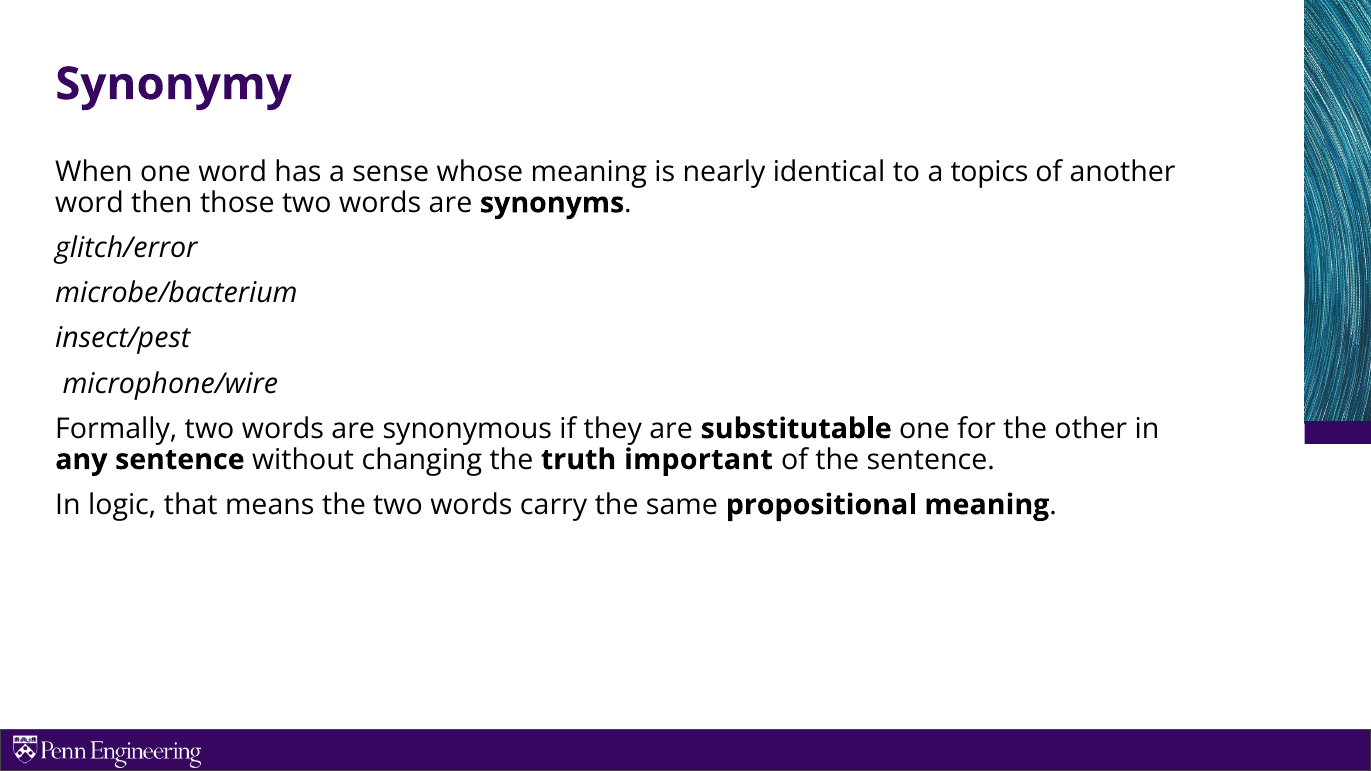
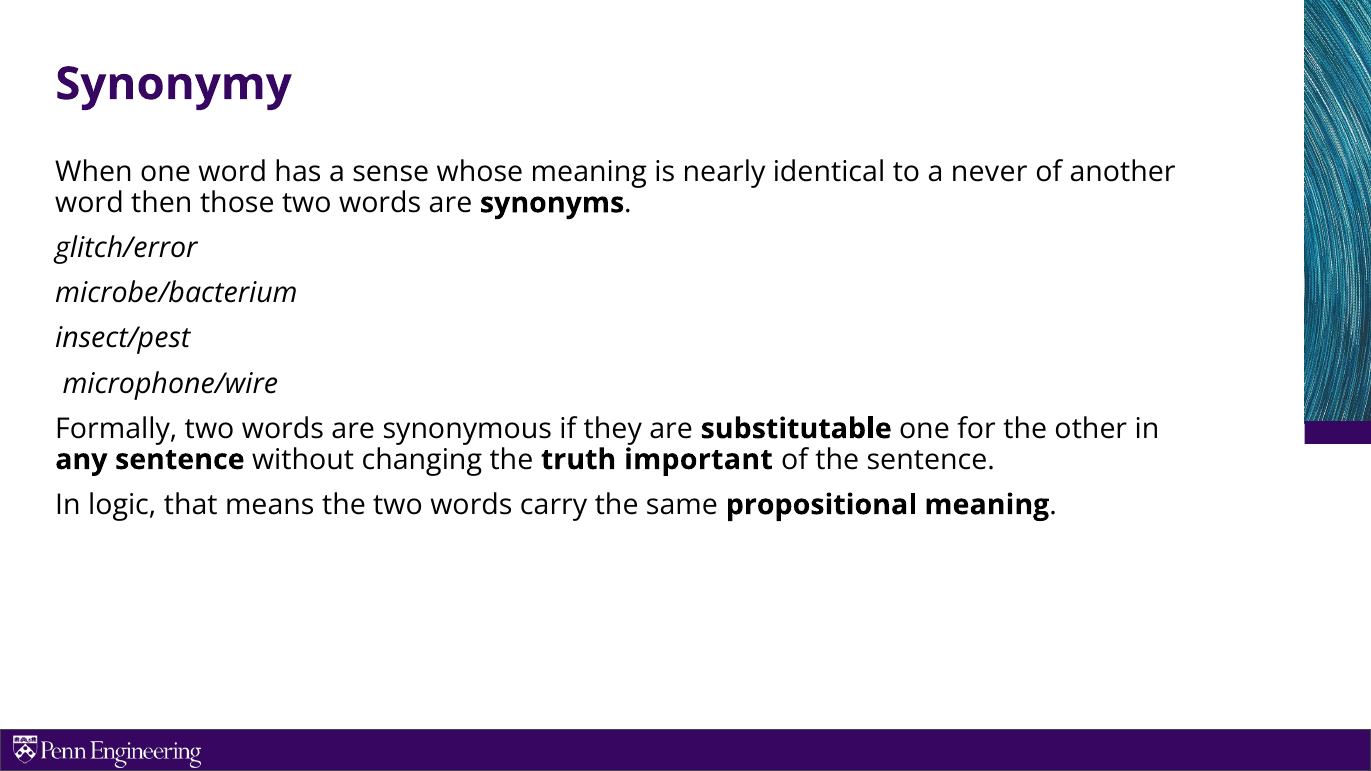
topics: topics -> never
